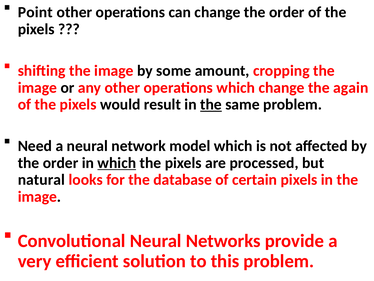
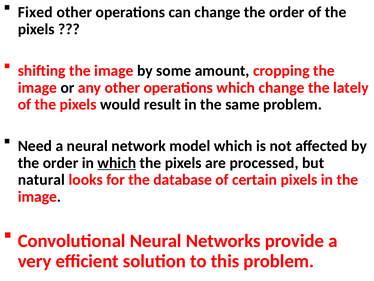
Point: Point -> Fixed
again: again -> lately
the at (211, 104) underline: present -> none
